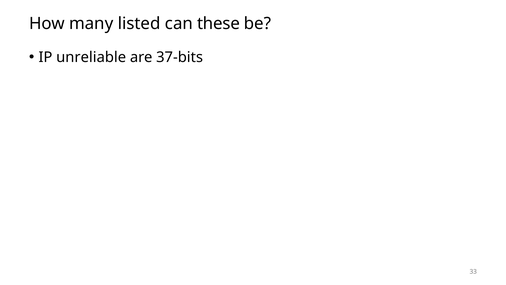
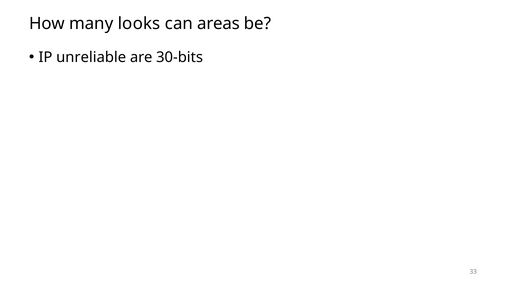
listed: listed -> looks
these: these -> areas
37-bits: 37-bits -> 30-bits
